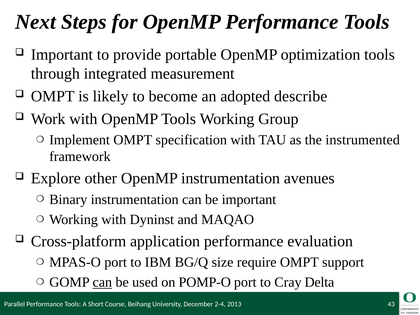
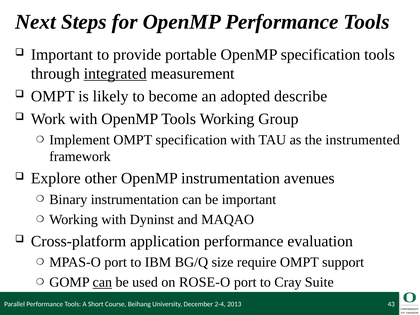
OpenMP optimization: optimization -> specification
integrated underline: none -> present
POMP-O: POMP-O -> ROSE-O
Delta: Delta -> Suite
